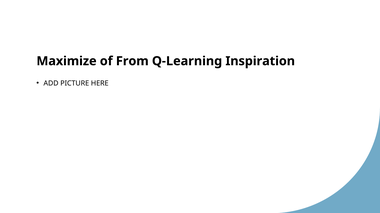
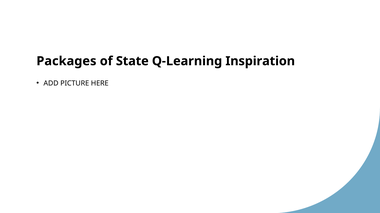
Maximize: Maximize -> Packages
From: From -> State
